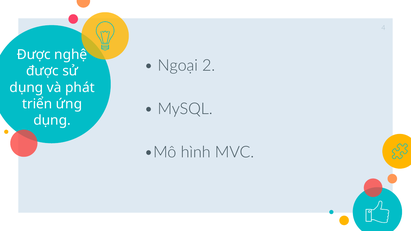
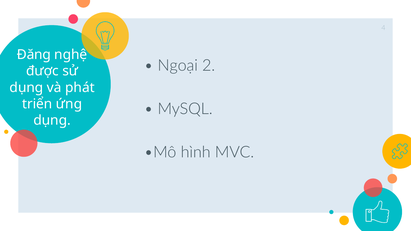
Được at (34, 55): Được -> Đăng
